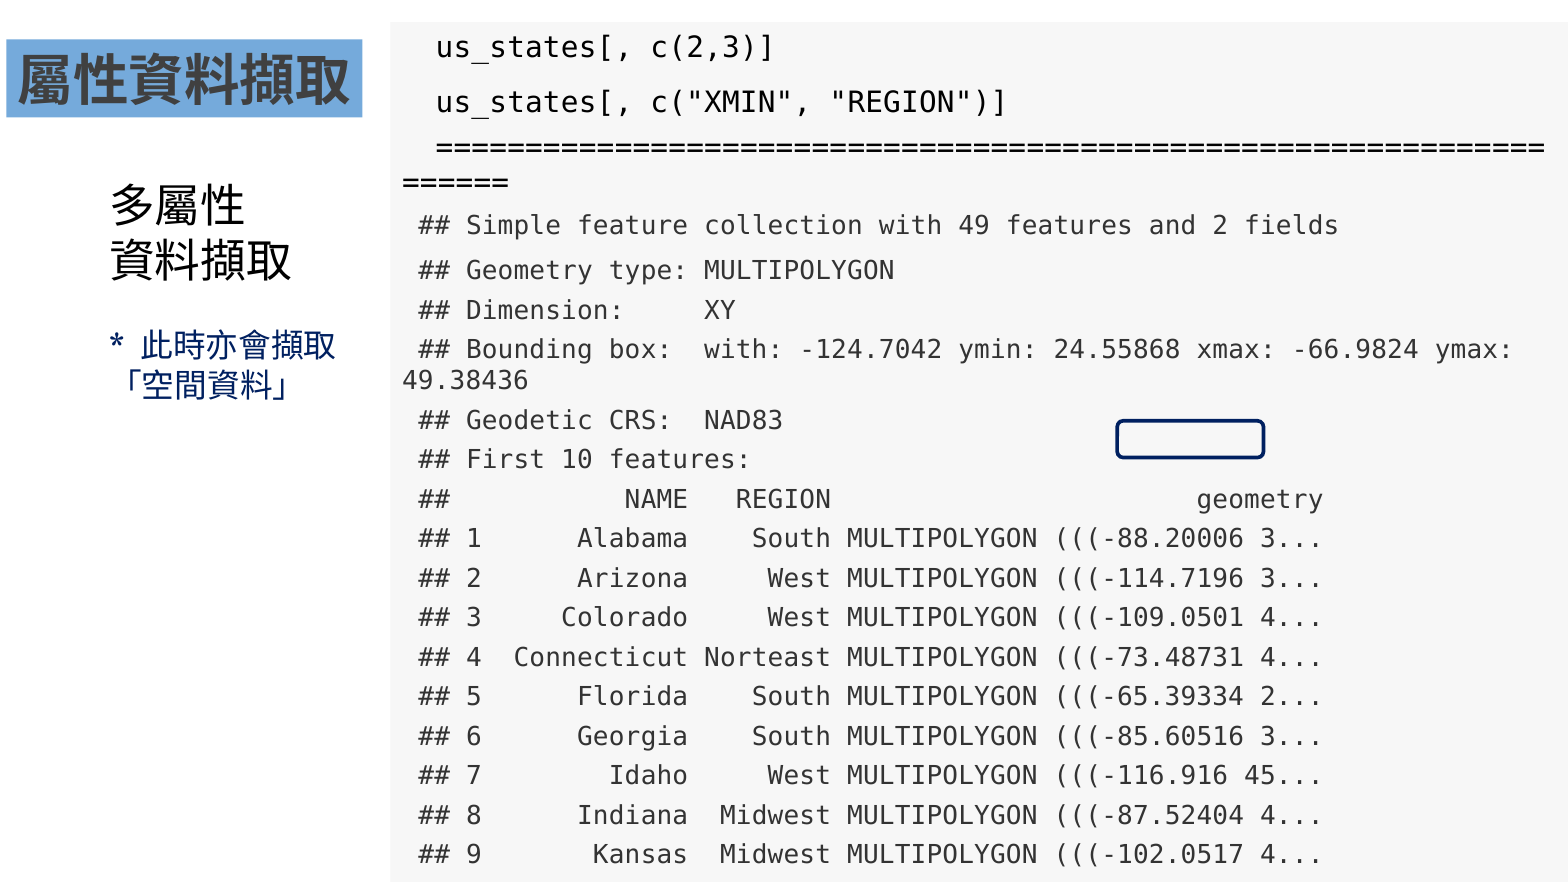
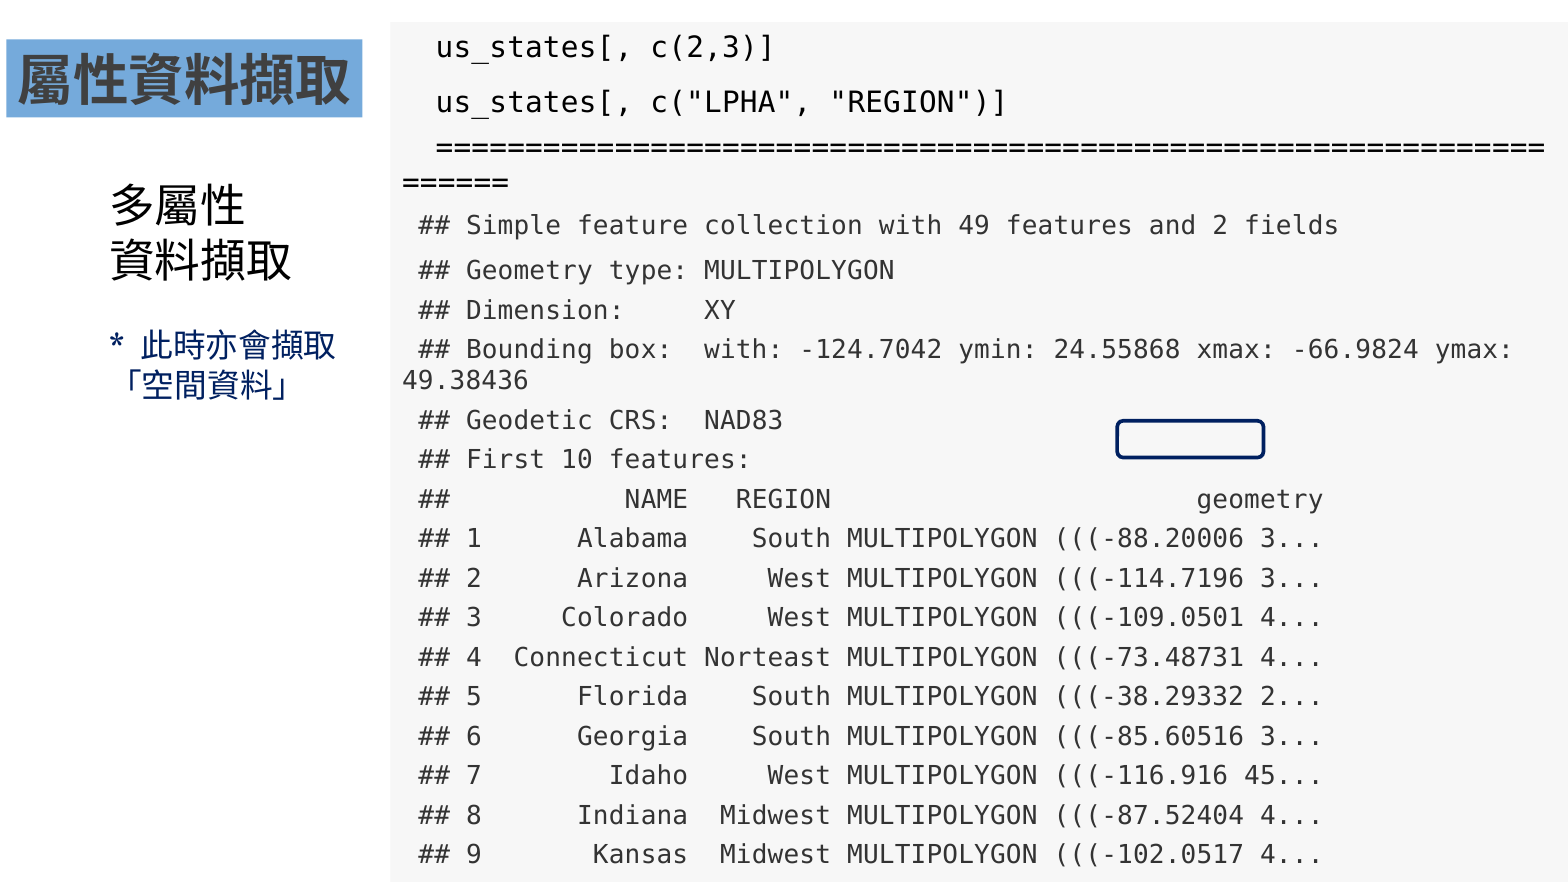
c("XMIN: c("XMIN -> c("LPHA
-65.39334: -65.39334 -> -38.29332
